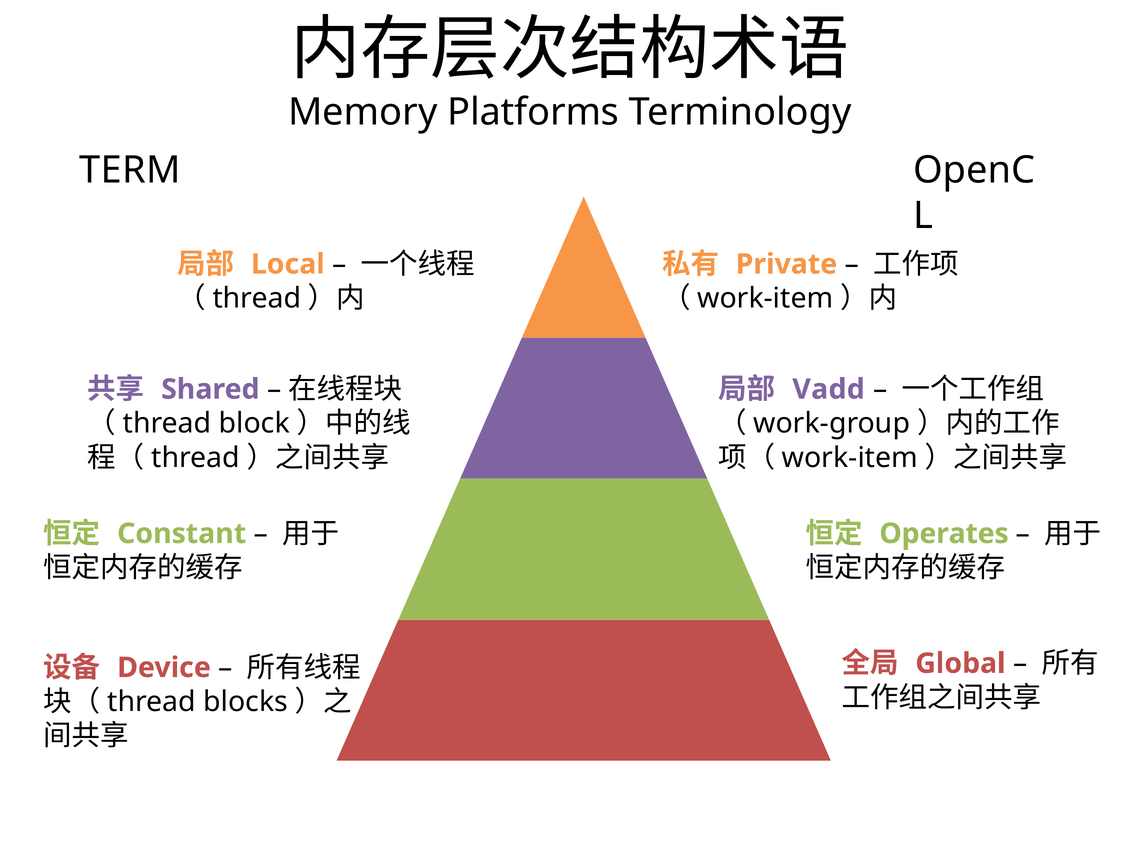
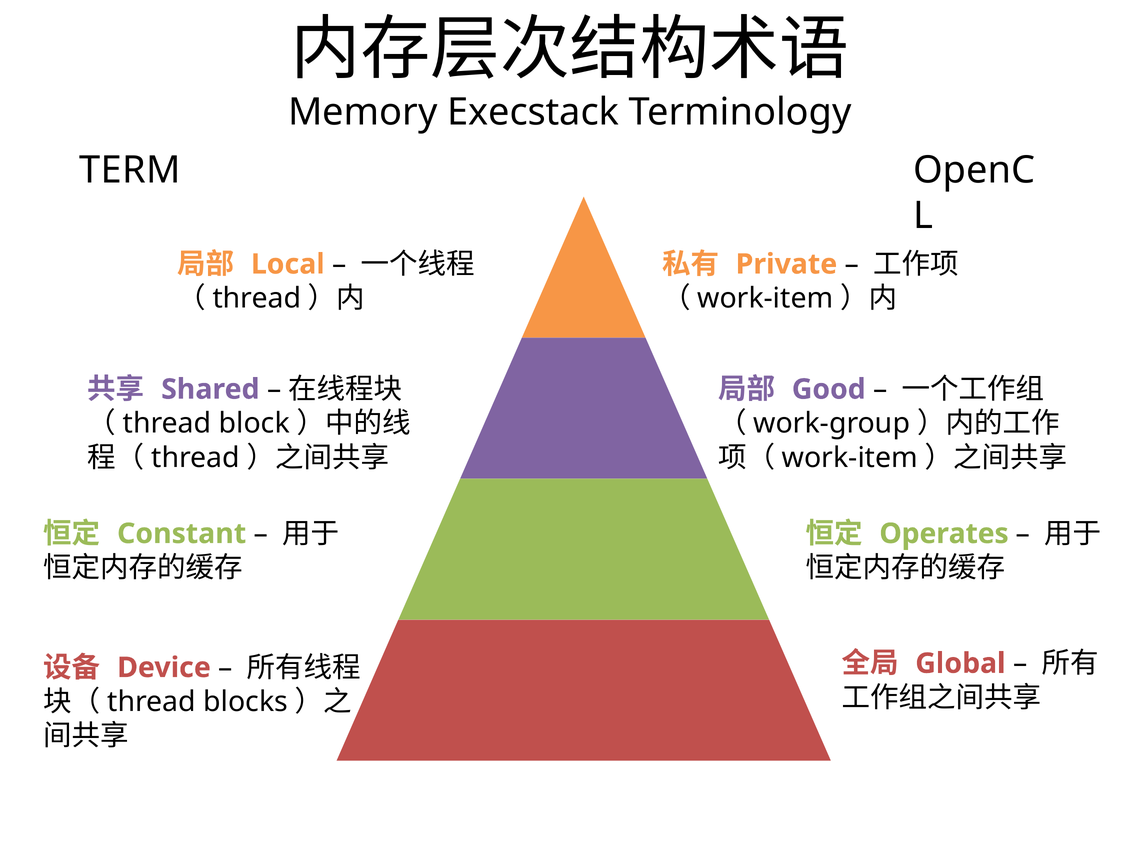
Platforms: Platforms -> Execstack
Vadd: Vadd -> Good
